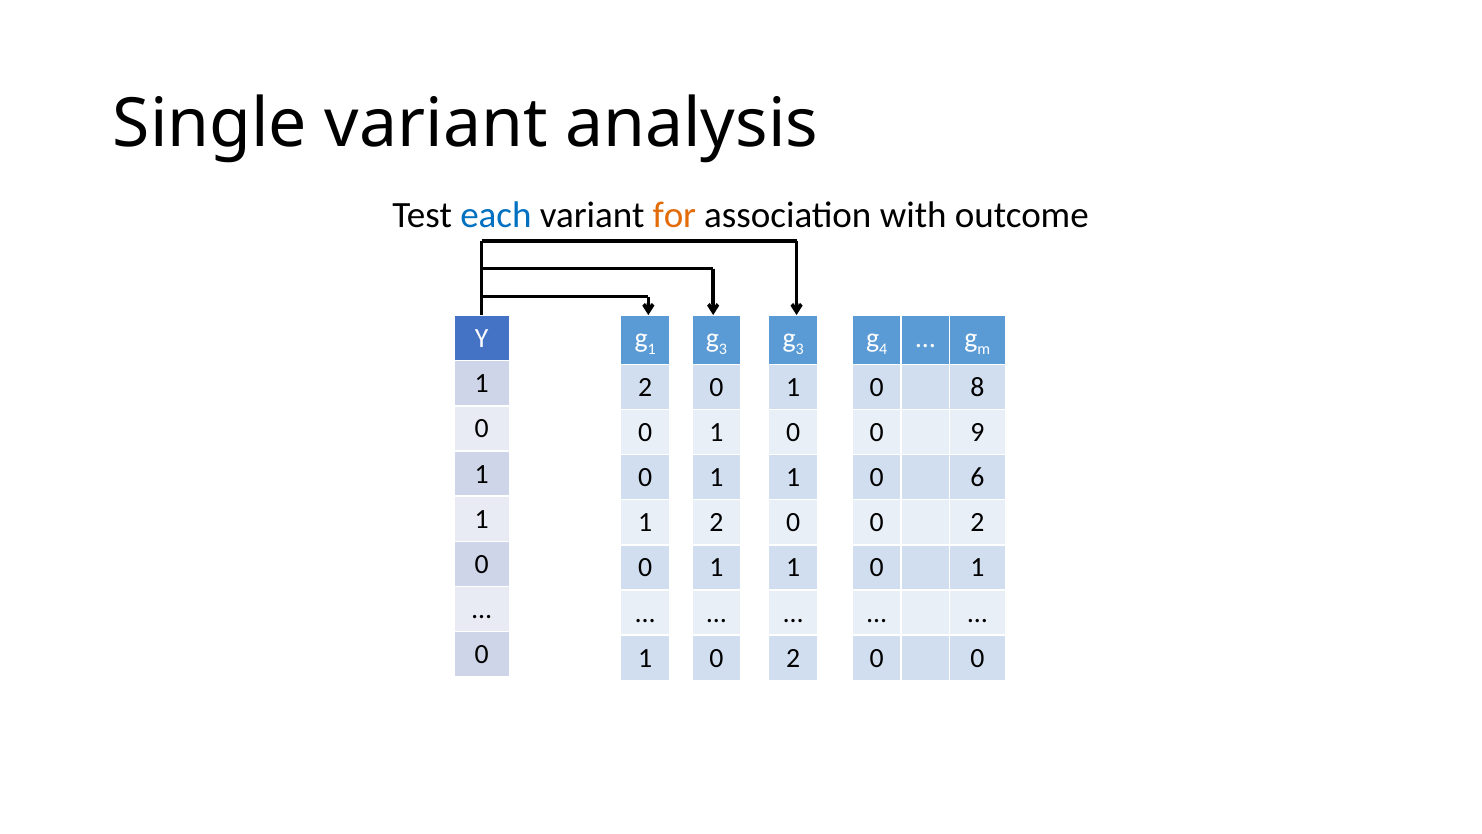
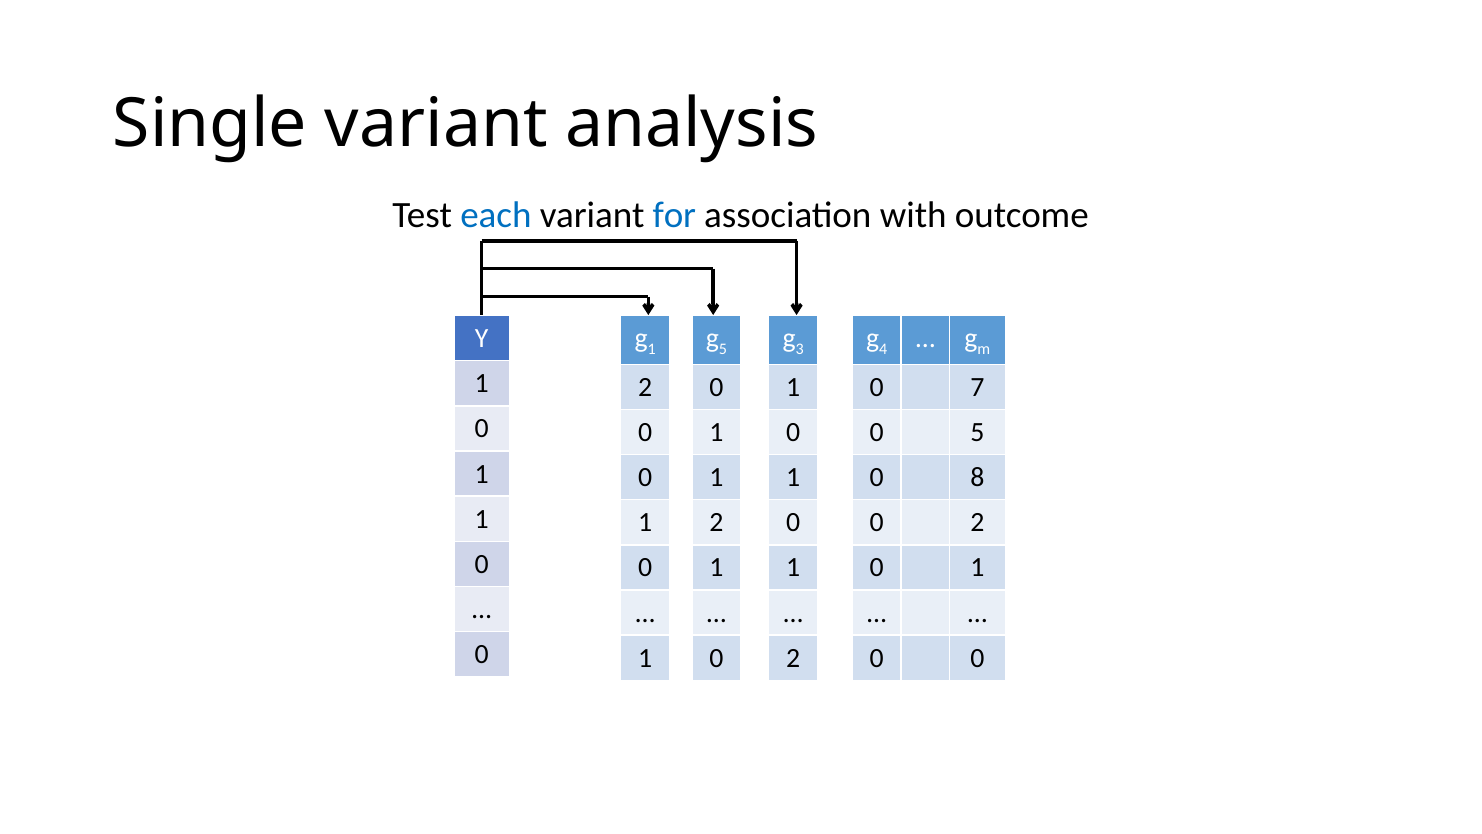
for colour: orange -> blue
3 at (723, 349): 3 -> 5
8: 8 -> 7
0 9: 9 -> 5
6: 6 -> 8
